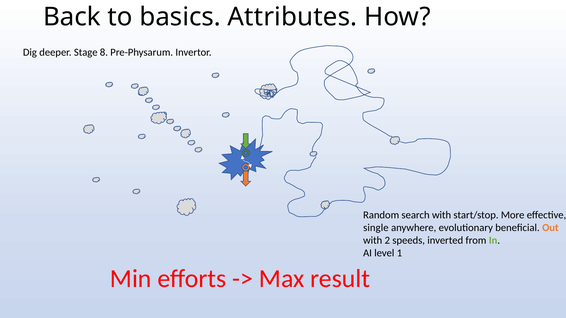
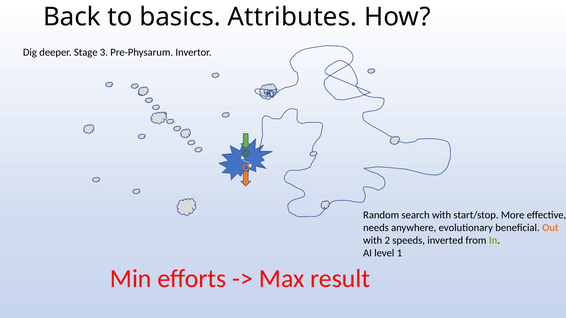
8: 8 -> 3
single: single -> needs
